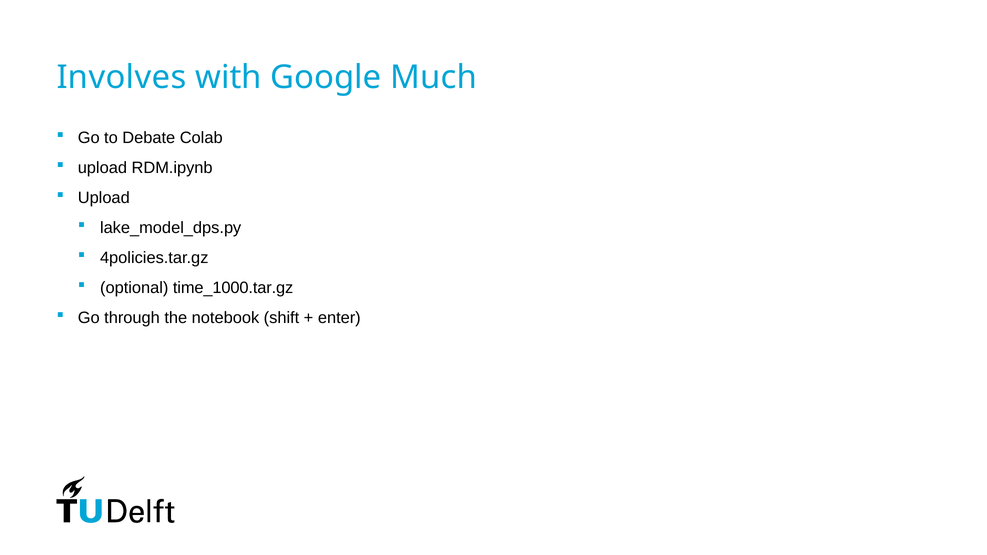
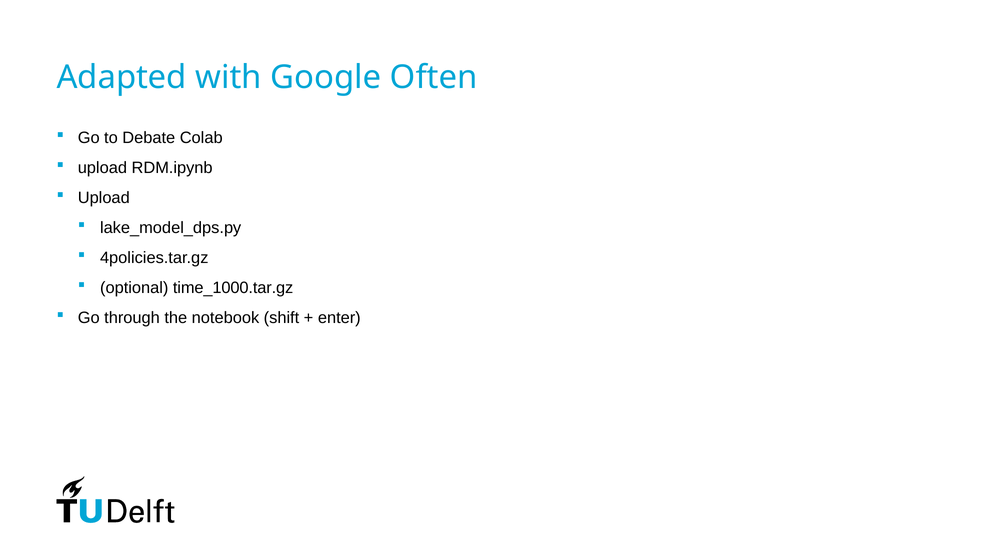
Involves: Involves -> Adapted
Much: Much -> Often
